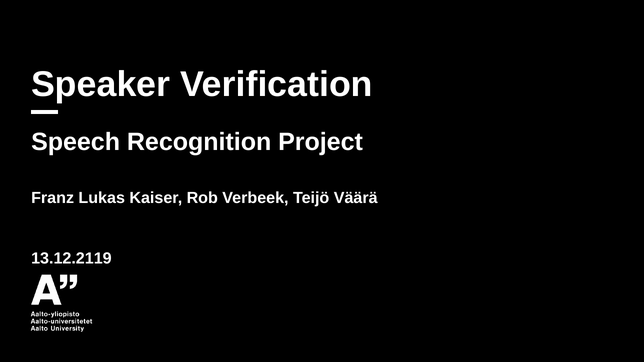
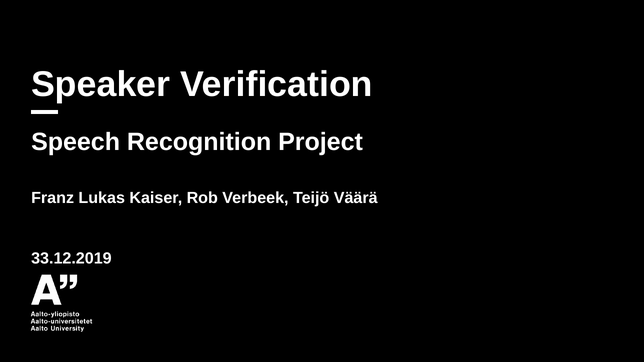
13.12.2119: 13.12.2119 -> 33.12.2019
